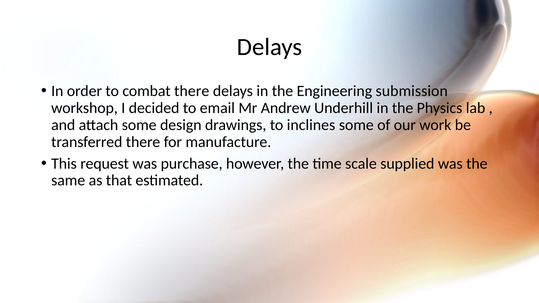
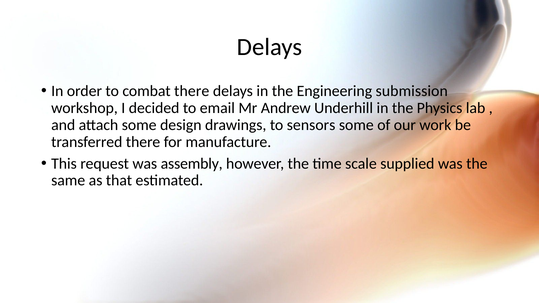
inclines: inclines -> sensors
purchase: purchase -> assembly
